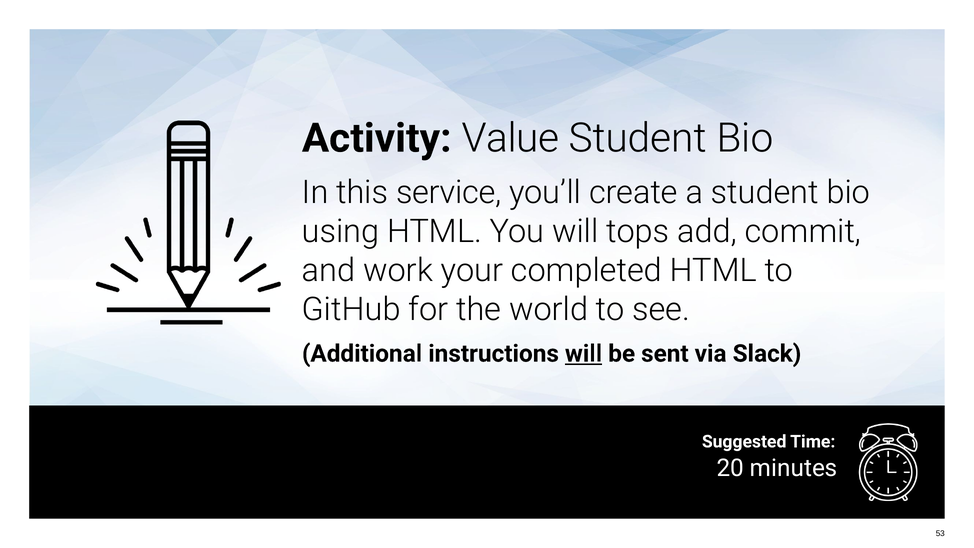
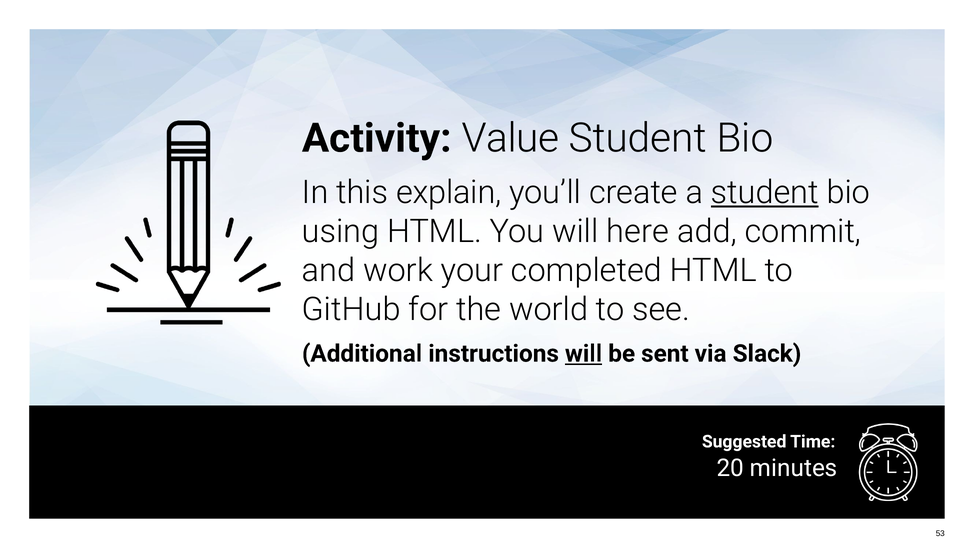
service: service -> explain
student at (765, 192) underline: none -> present
tops: tops -> here
